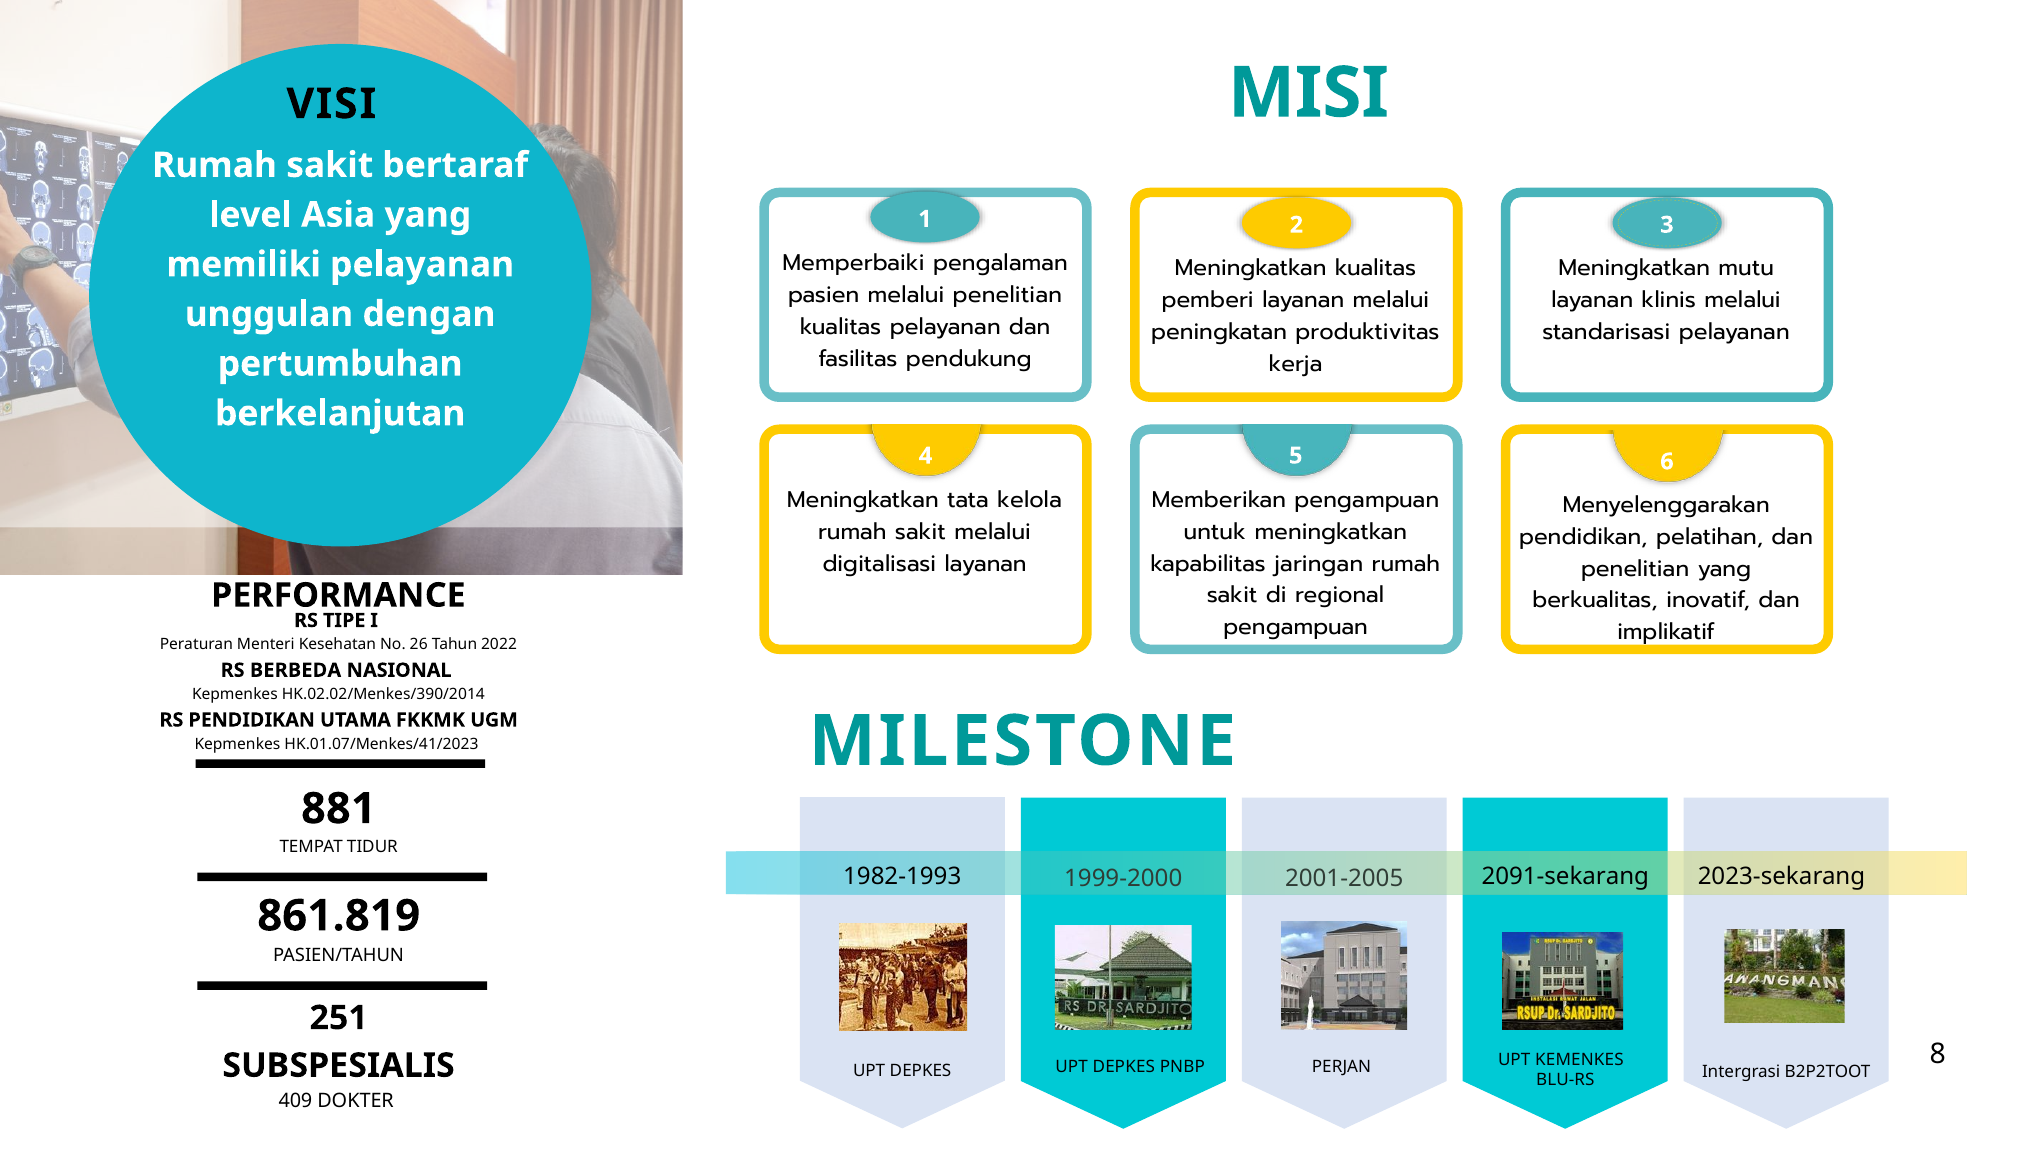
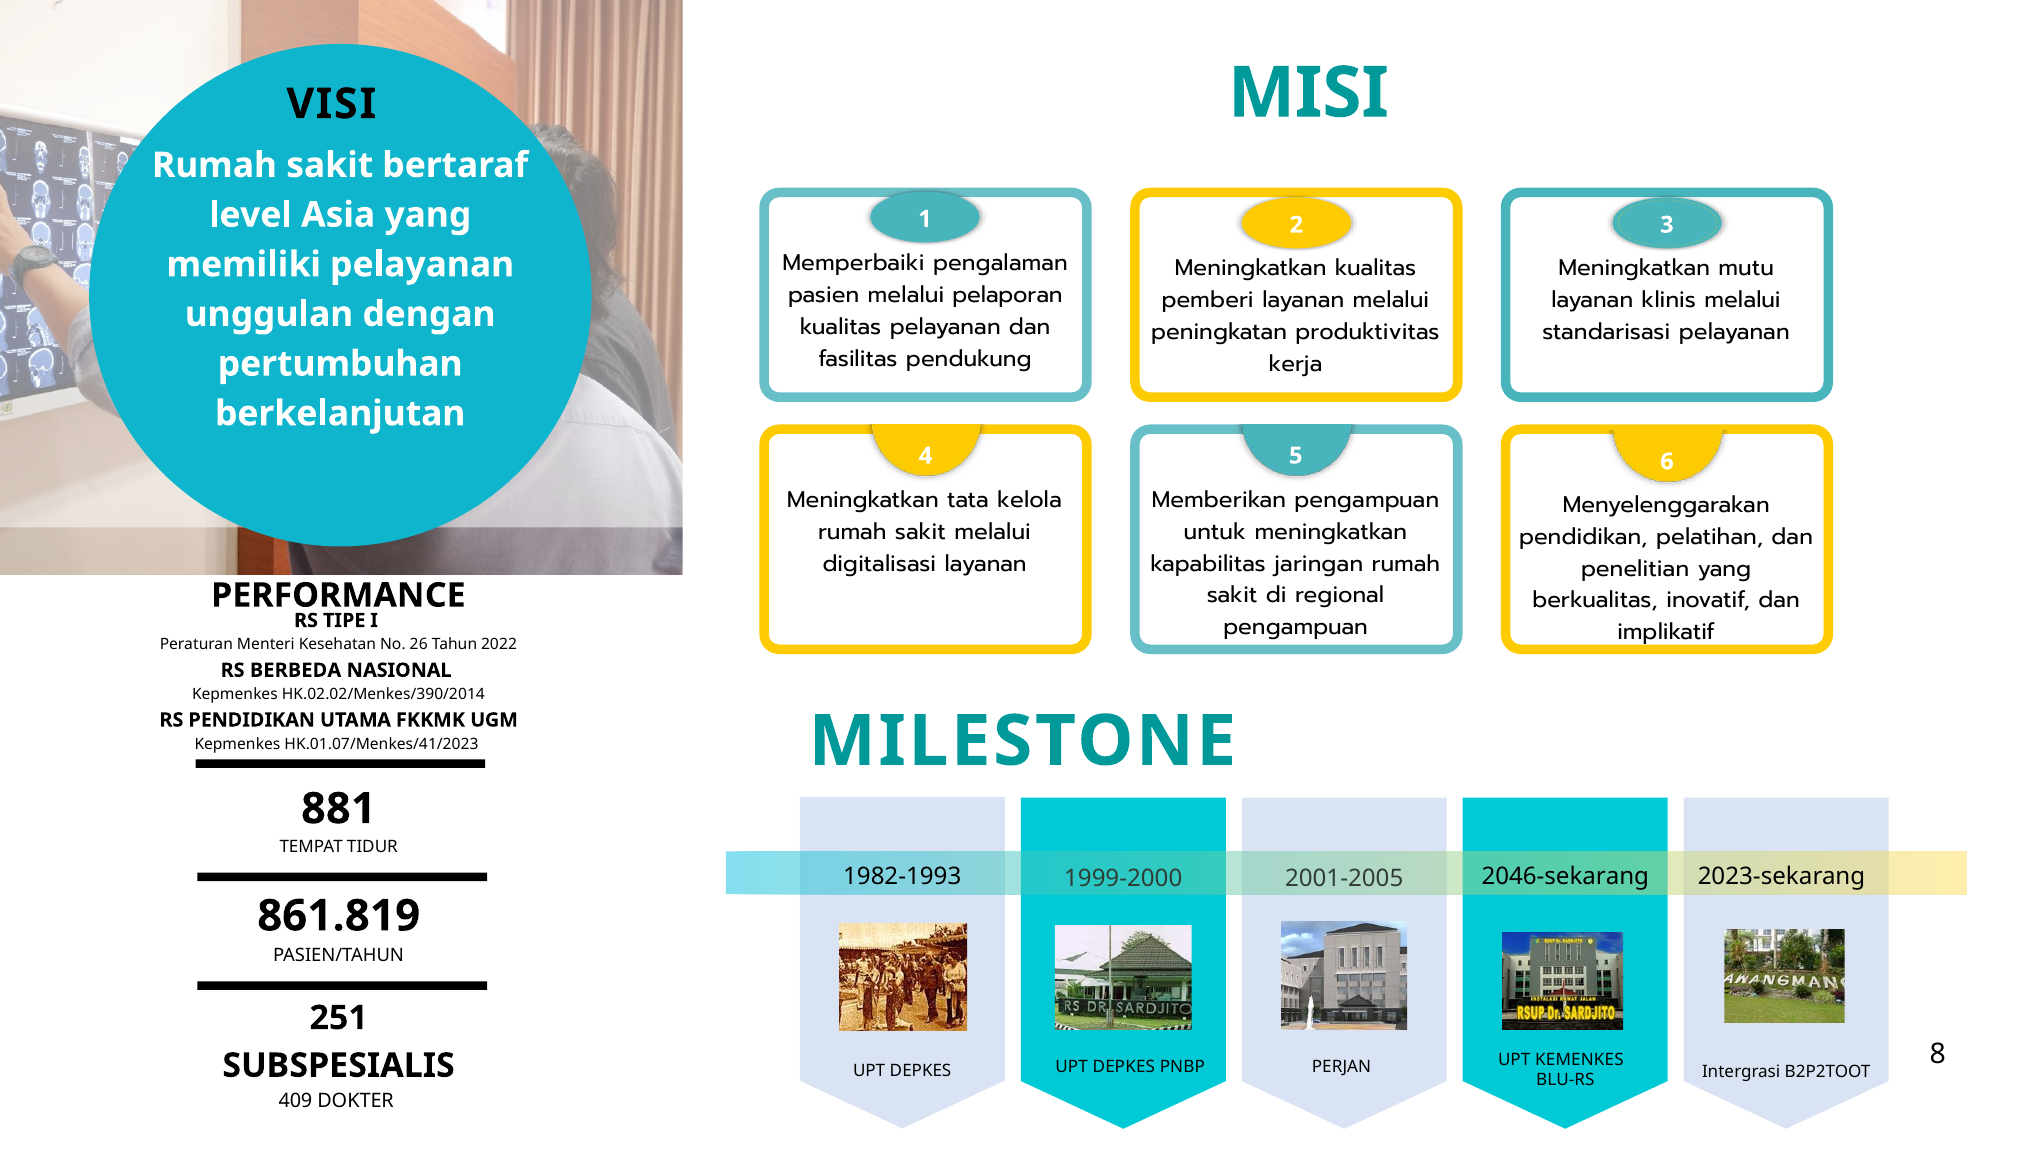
melalui penelitian: penelitian -> pelaporan
2091-sekarang: 2091-sekarang -> 2046-sekarang
